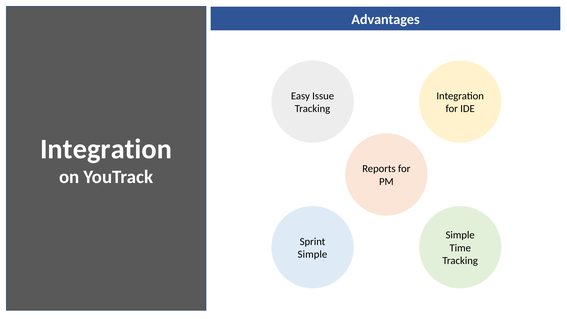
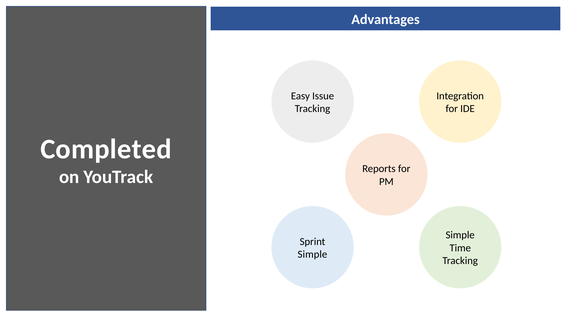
Integration at (106, 149): Integration -> Completed
